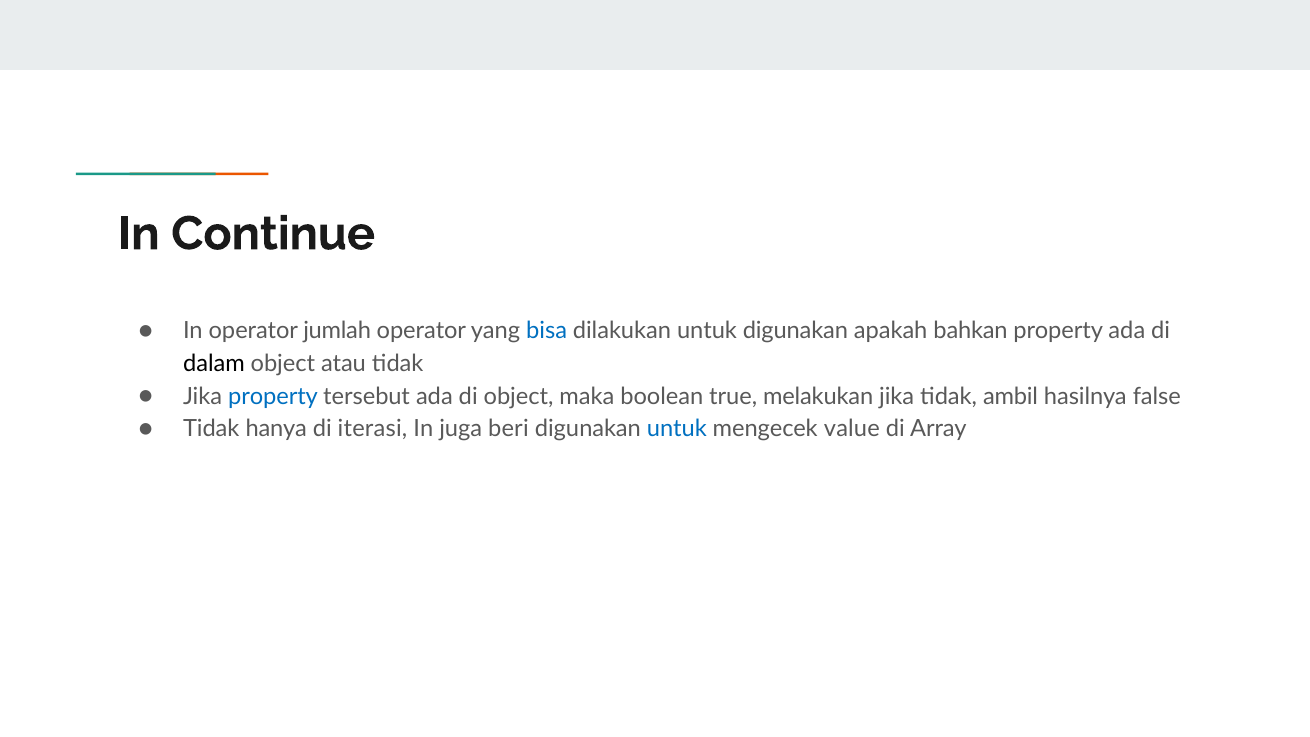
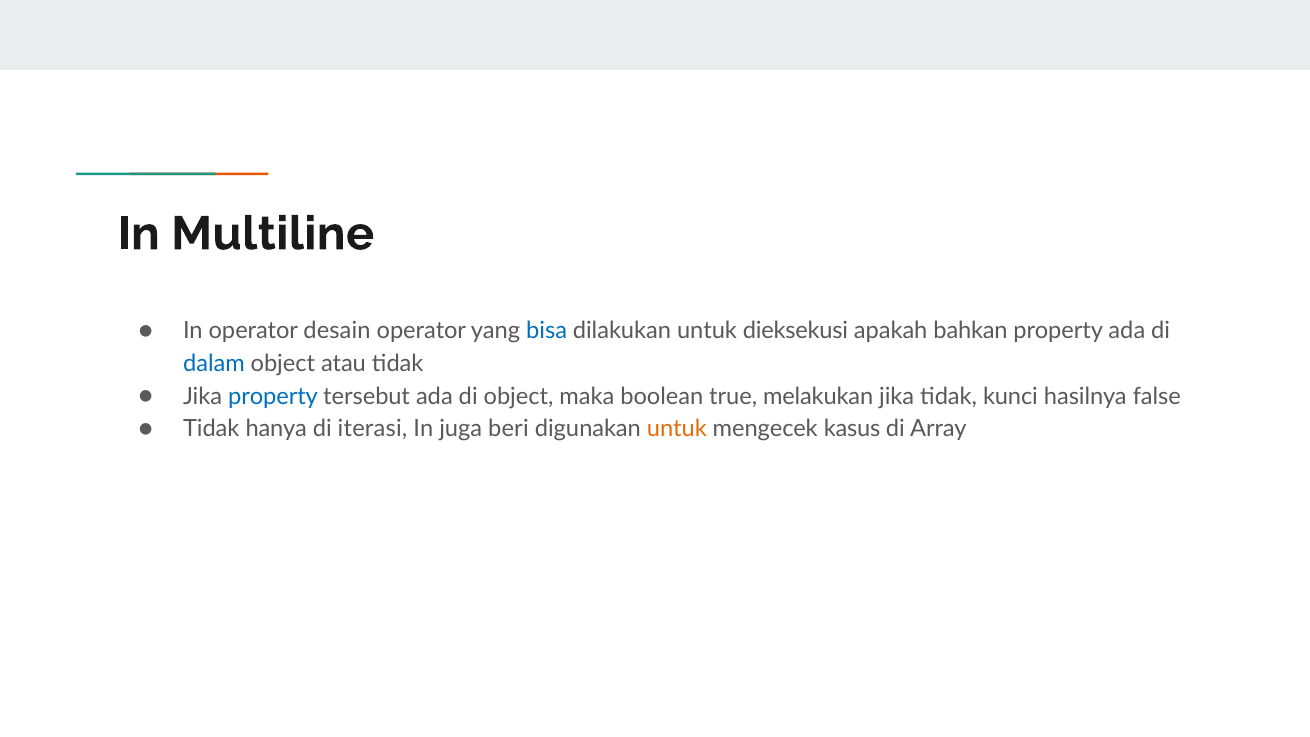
Continue: Continue -> Multiline
jumlah: jumlah -> desain
untuk digunakan: digunakan -> dieksekusi
dalam colour: black -> blue
ambil: ambil -> kunci
untuk at (677, 429) colour: blue -> orange
value: value -> kasus
